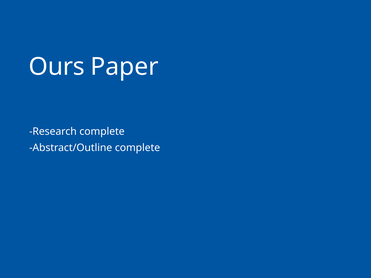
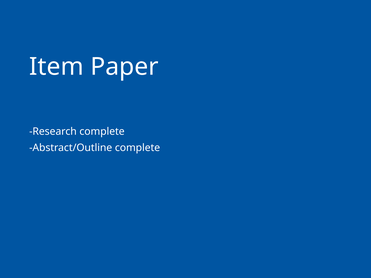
Ours: Ours -> Item
